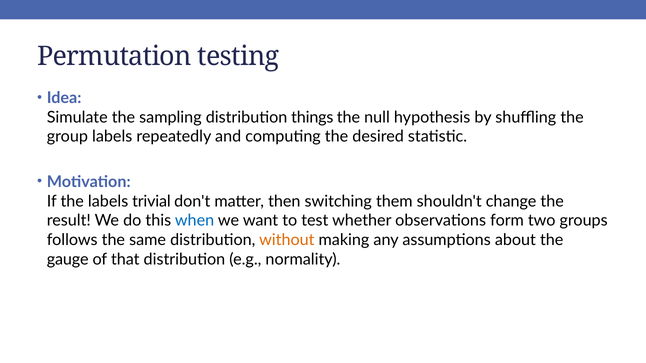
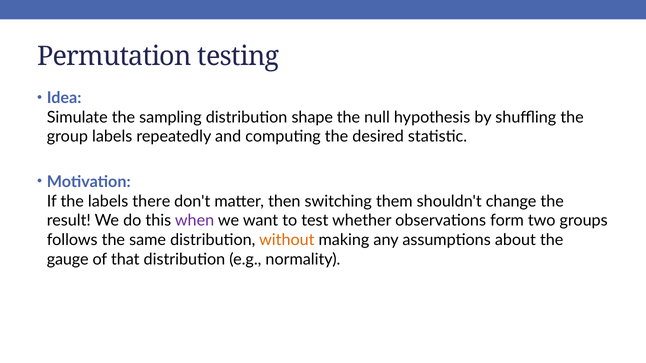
things: things -> shape
trivial: trivial -> there
when colour: blue -> purple
